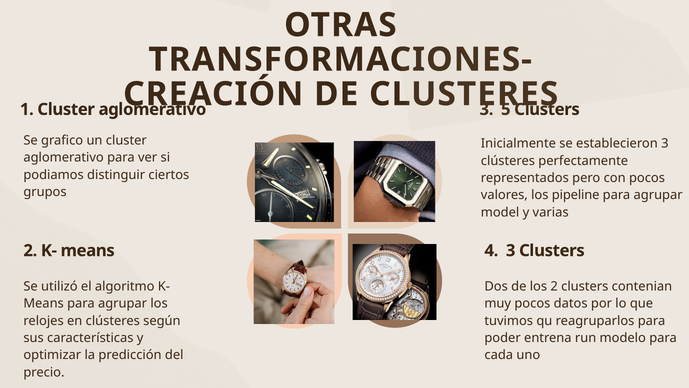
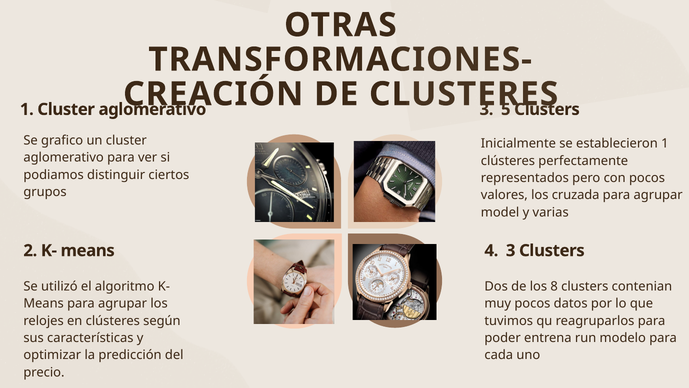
establecieron 3: 3 -> 1
pipeline: pipeline -> cruzada
los 2: 2 -> 8
